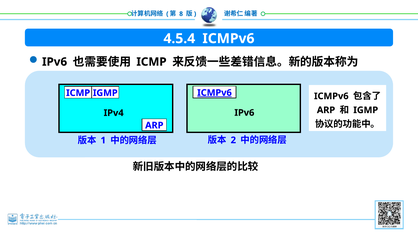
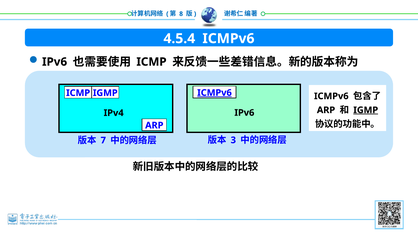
IGMP at (366, 110) underline: none -> present
2: 2 -> 3
1: 1 -> 7
